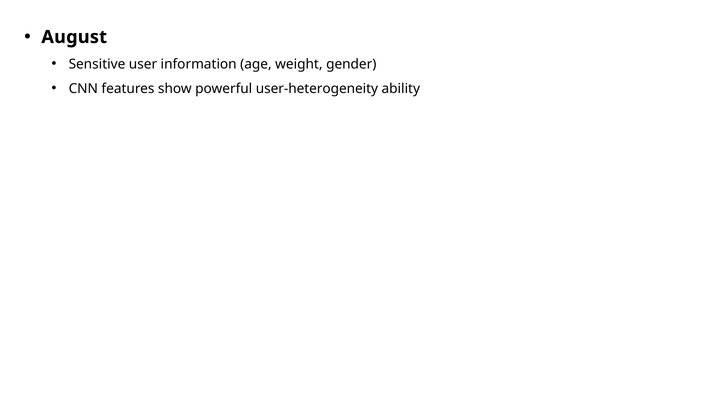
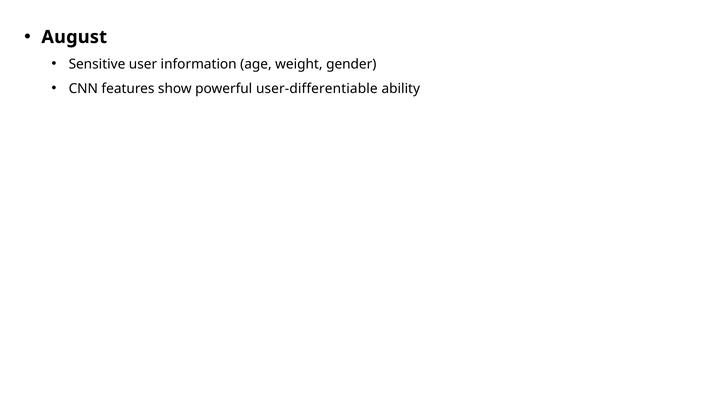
user-heterogeneity: user-heterogeneity -> user-differentiable
